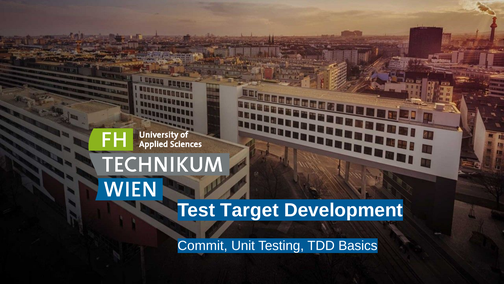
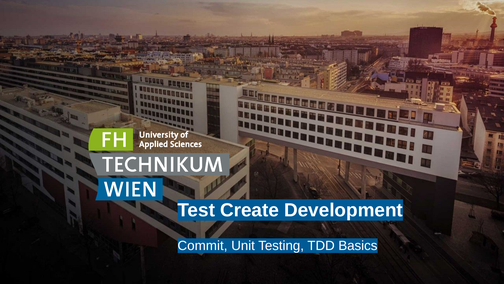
Target: Target -> Create
